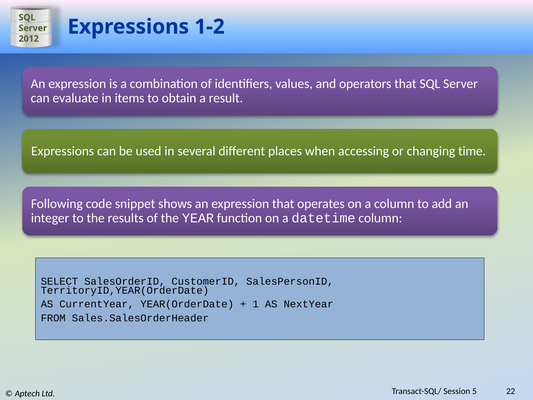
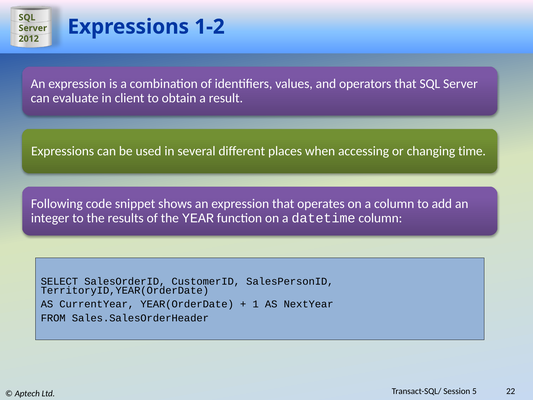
items: items -> client
